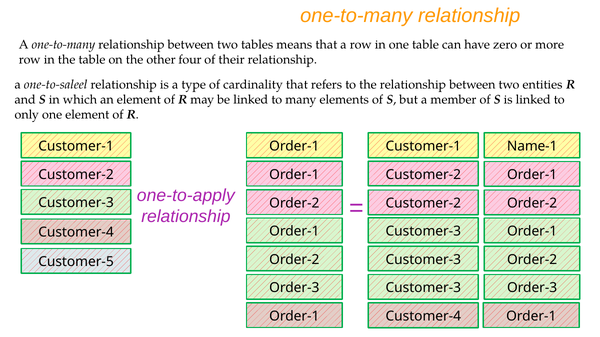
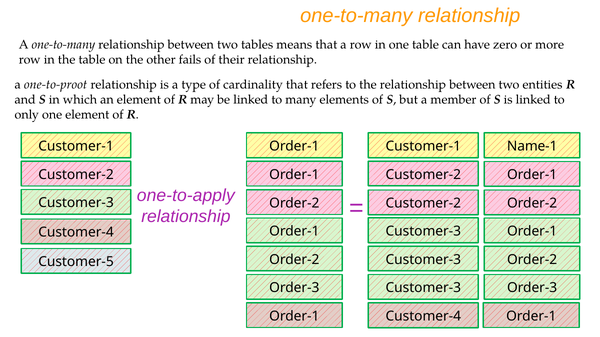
four: four -> fails
one-to-saleel: one-to-saleel -> one-to-proot
